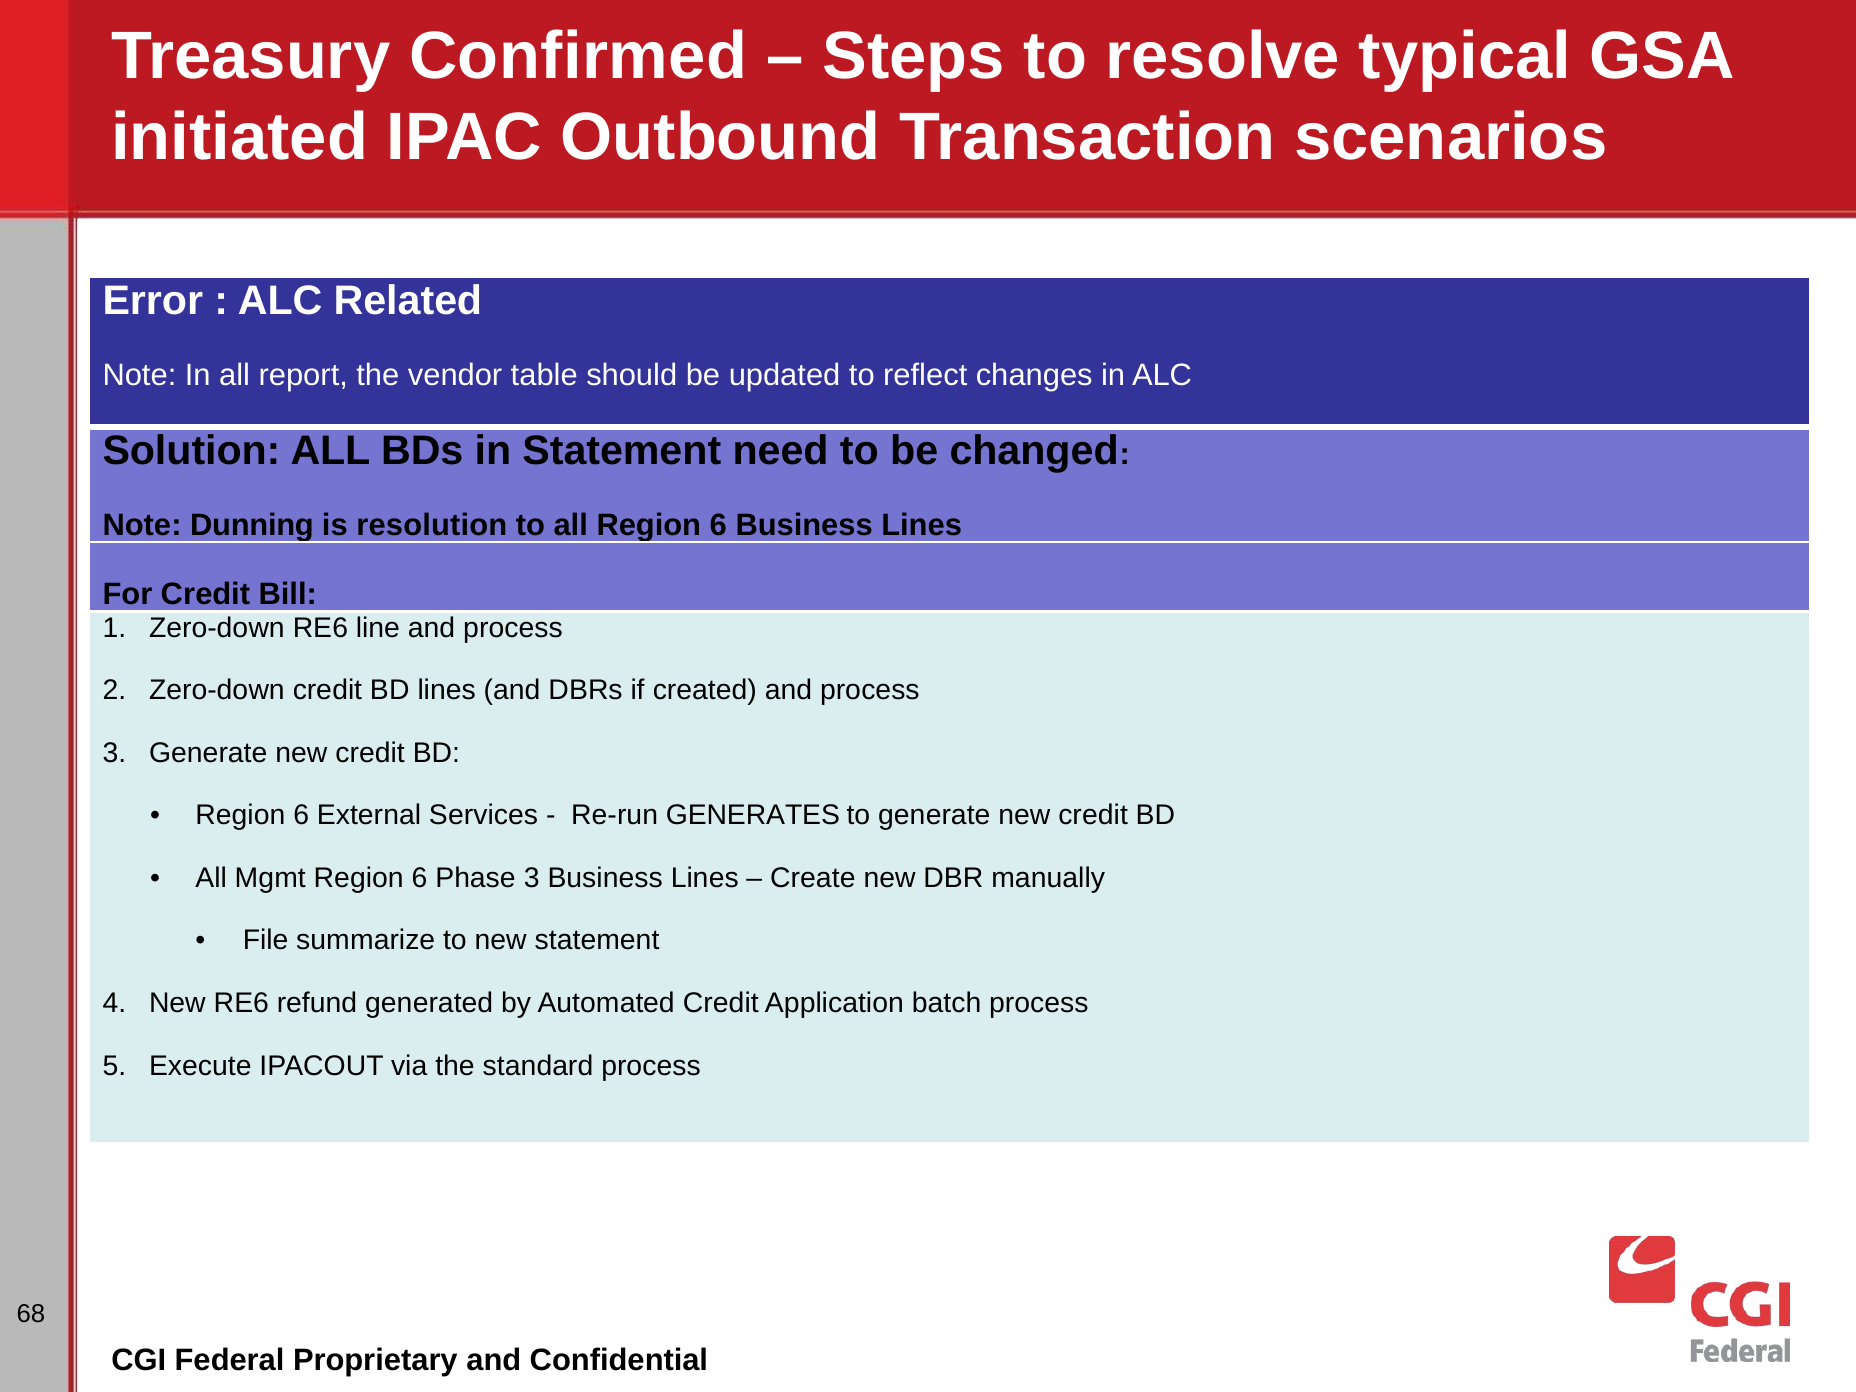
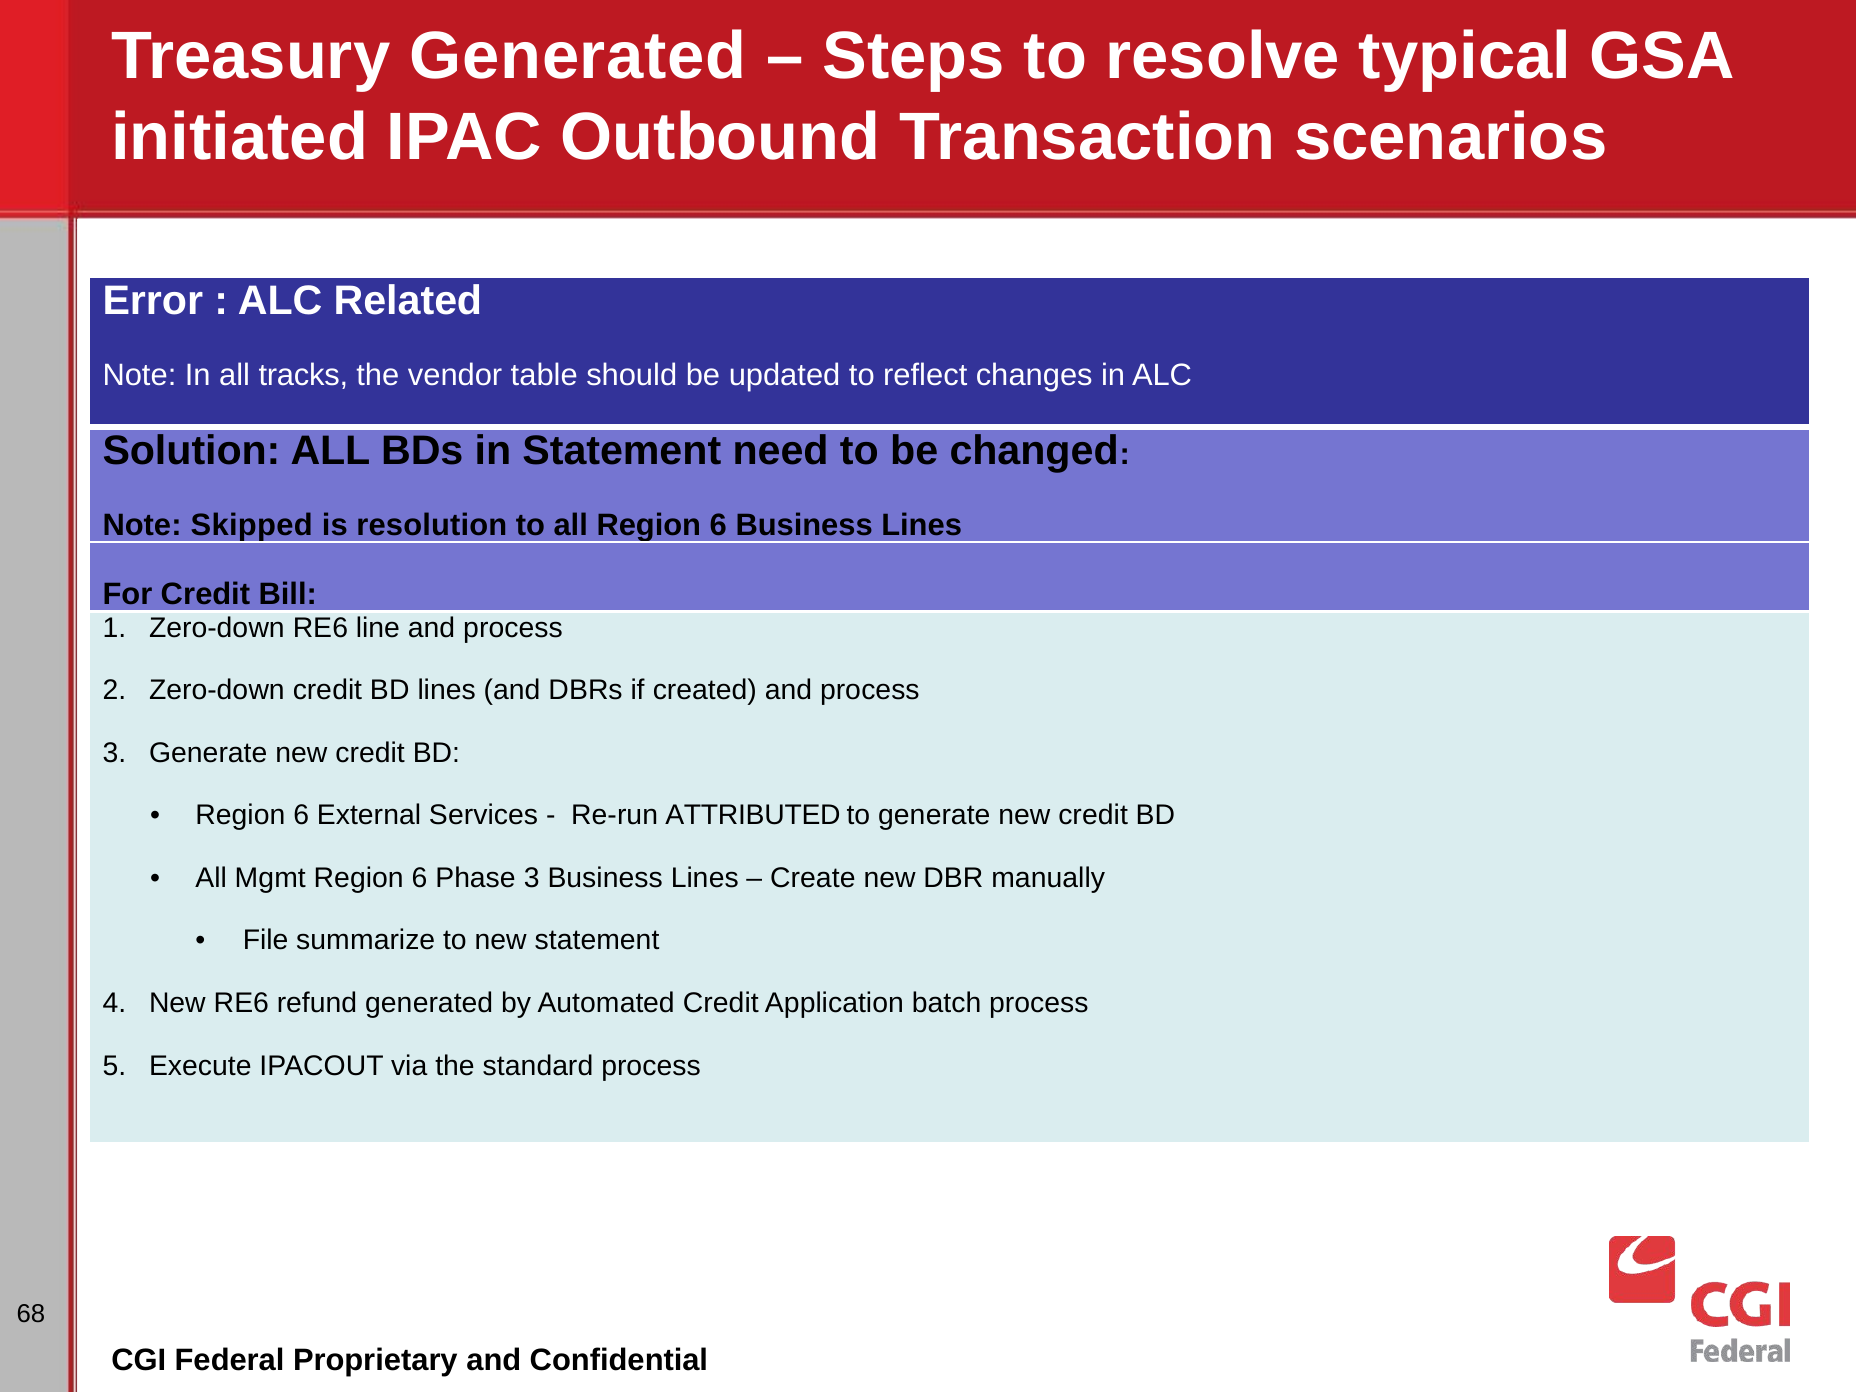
Treasury Confirmed: Confirmed -> Generated
report: report -> tracks
Dunning: Dunning -> Skipped
GENERATES: GENERATES -> ATTRIBUTED
